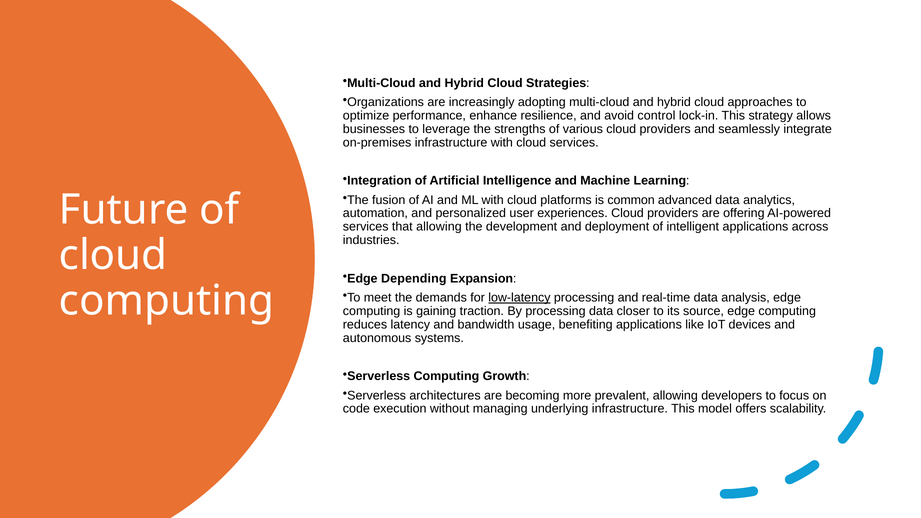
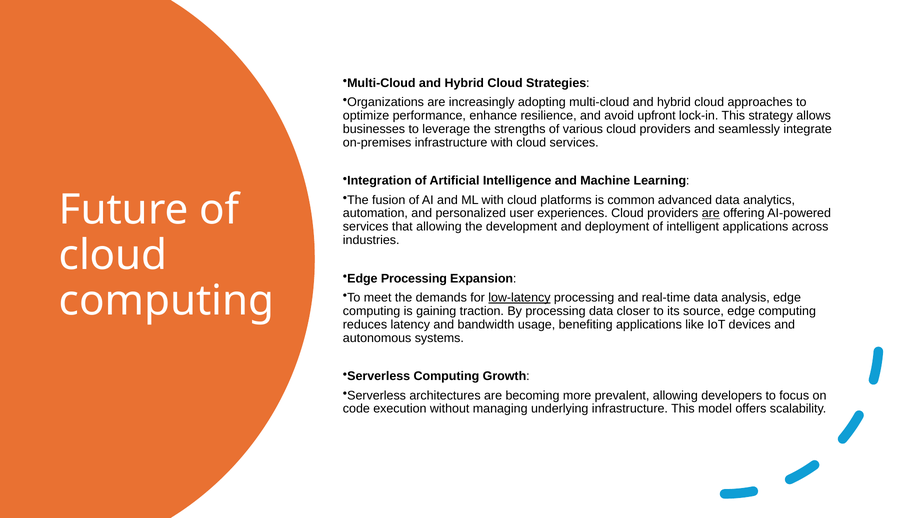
control: control -> upfront
are at (711, 213) underline: none -> present
Edge Depending: Depending -> Processing
